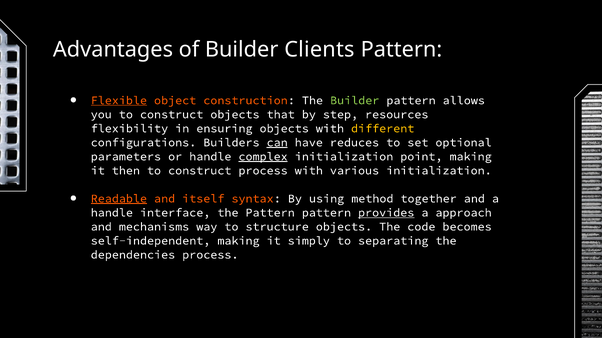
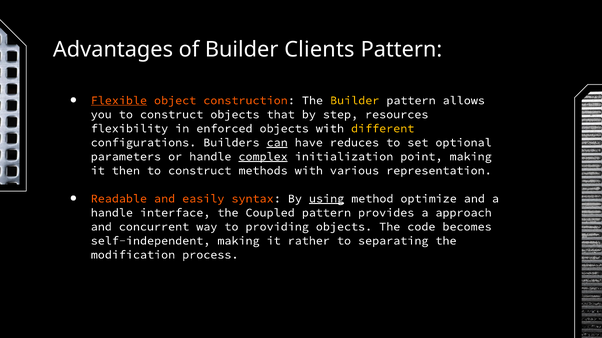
Builder at (355, 101) colour: light green -> yellow
ensuring: ensuring -> enforced
construct process: process -> methods
various initialization: initialization -> representation
Readable underline: present -> none
itself: itself -> easily
using underline: none -> present
together: together -> optimize
the Pattern: Pattern -> Coupled
provides underline: present -> none
mechanisms: mechanisms -> concurrent
structure: structure -> providing
simply: simply -> rather
dependencies: dependencies -> modification
